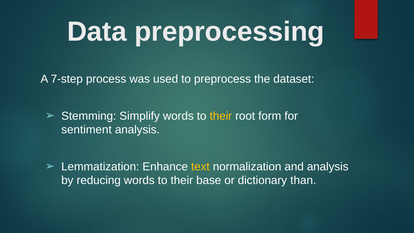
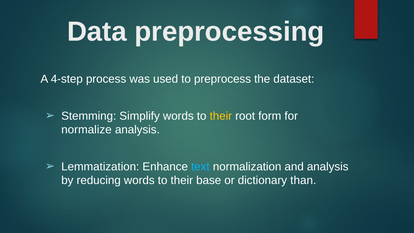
7-step: 7-step -> 4-step
sentiment: sentiment -> normalize
text colour: yellow -> light blue
